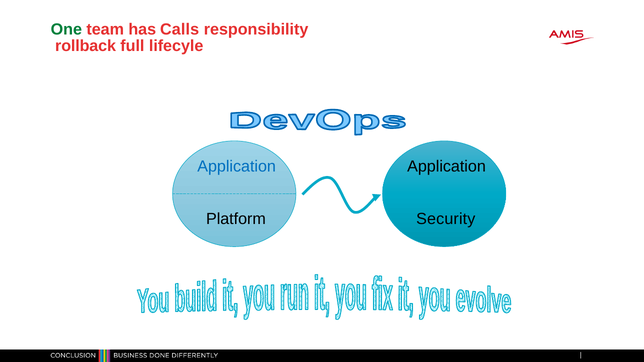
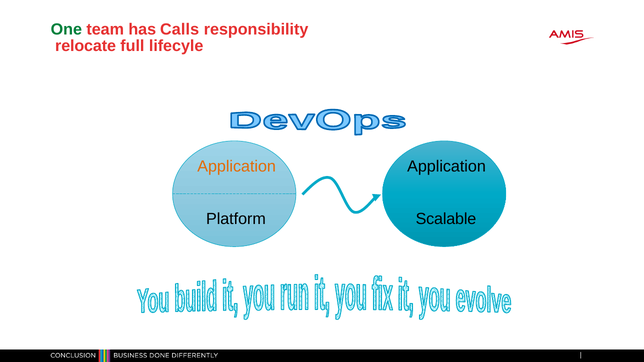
rollback: rollback -> relocate
Application at (237, 167) colour: blue -> orange
Security: Security -> Scalable
